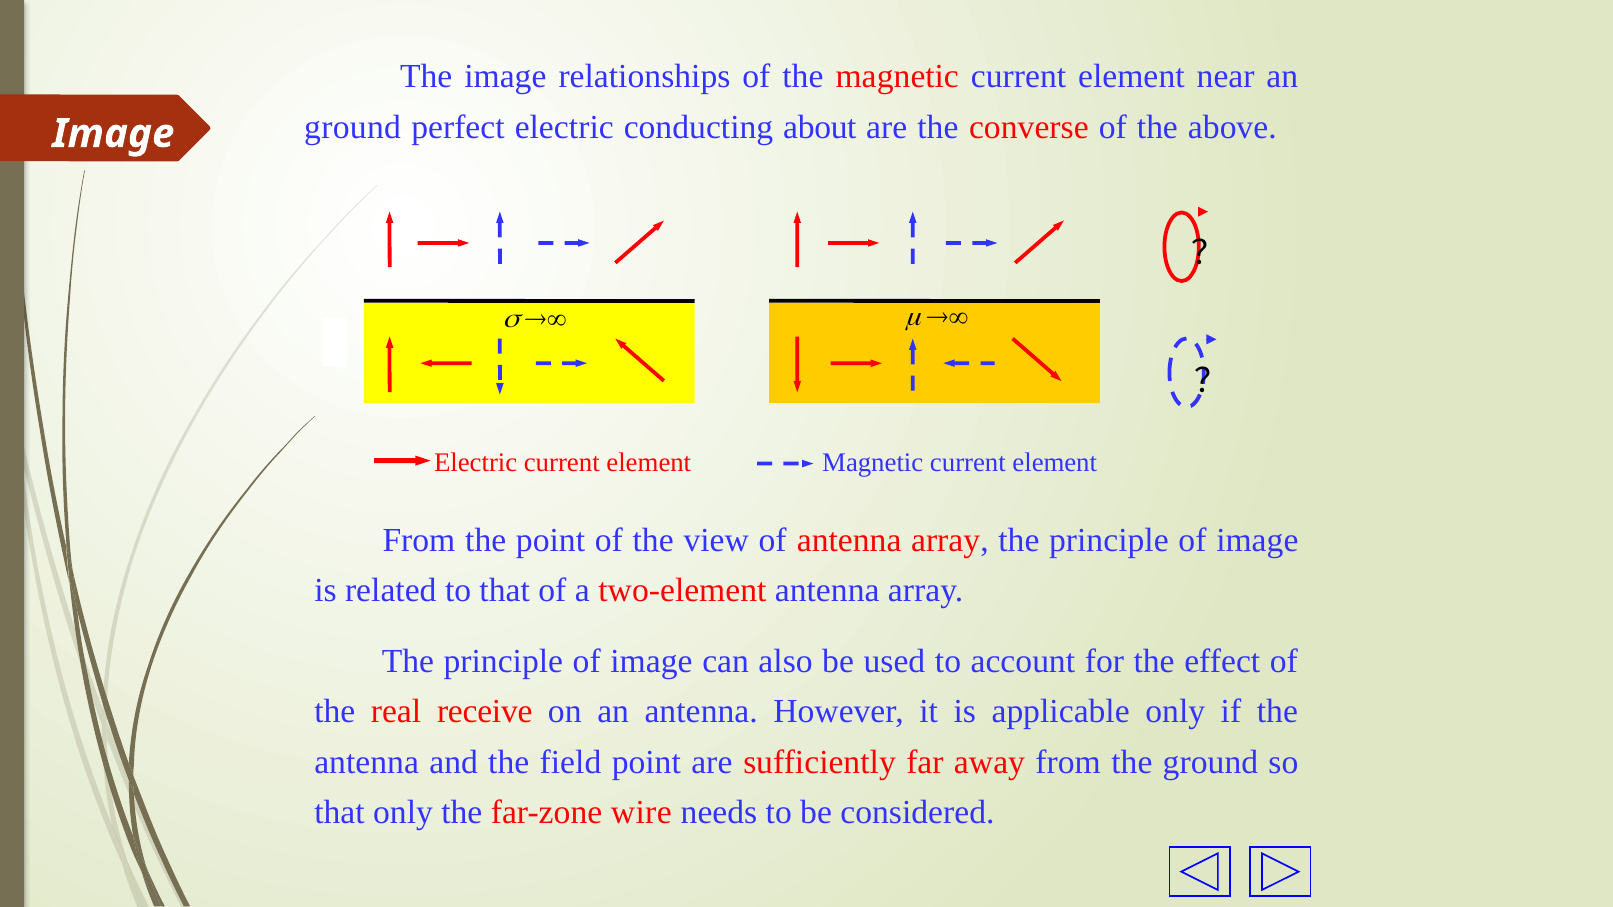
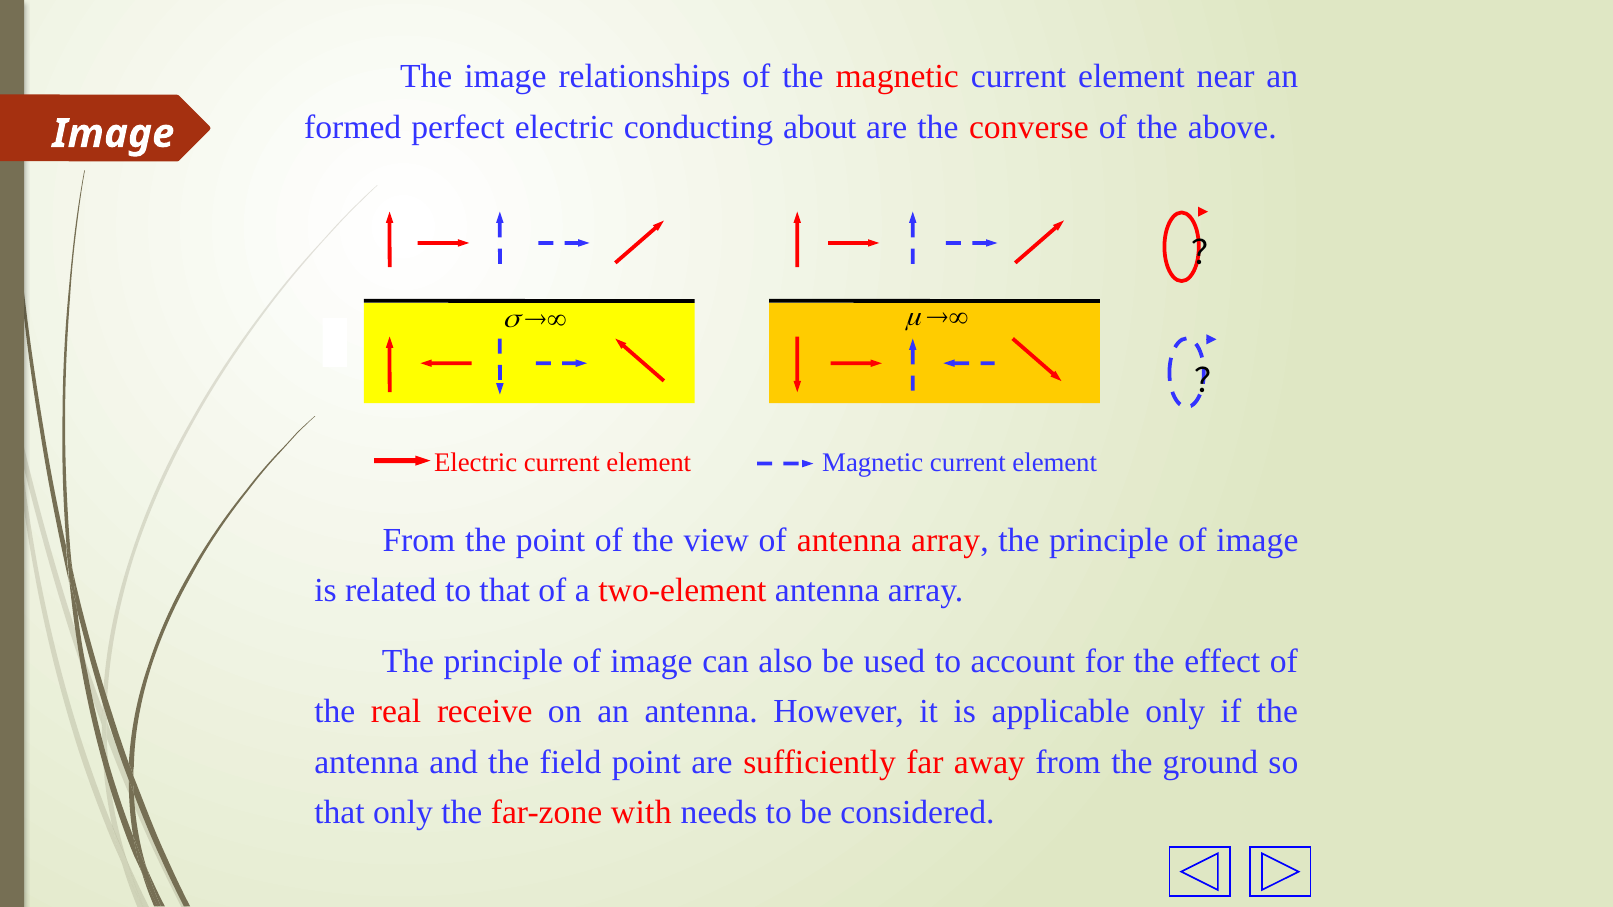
ground at (353, 127): ground -> formed
wire: wire -> with
